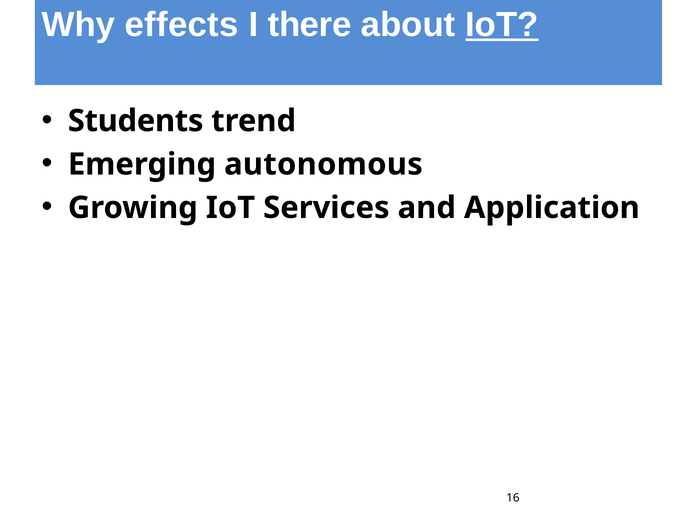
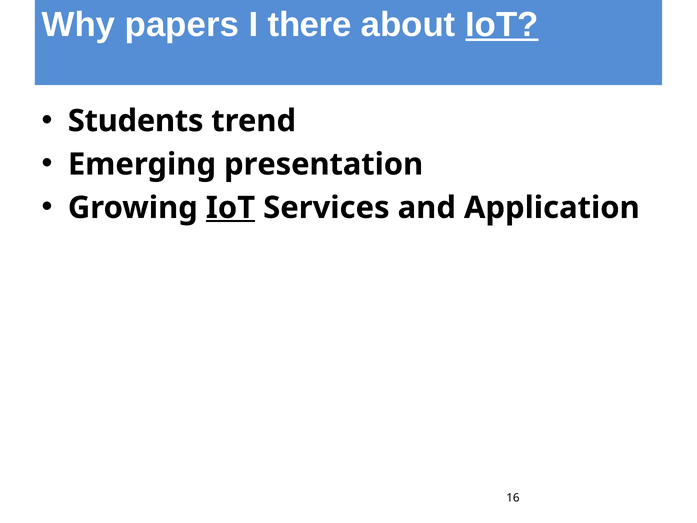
effects: effects -> papers
autonomous: autonomous -> presentation
IoT at (230, 208) underline: none -> present
